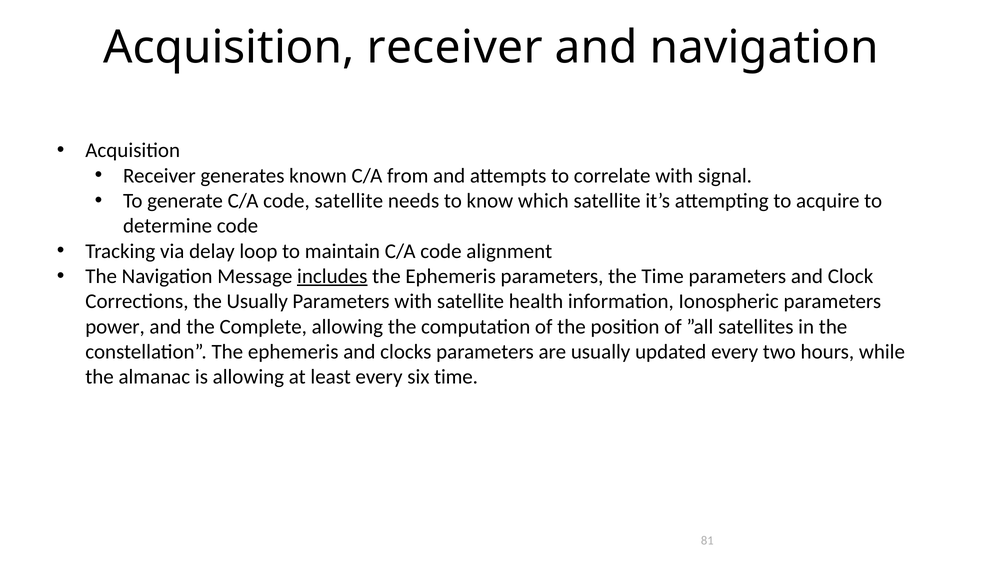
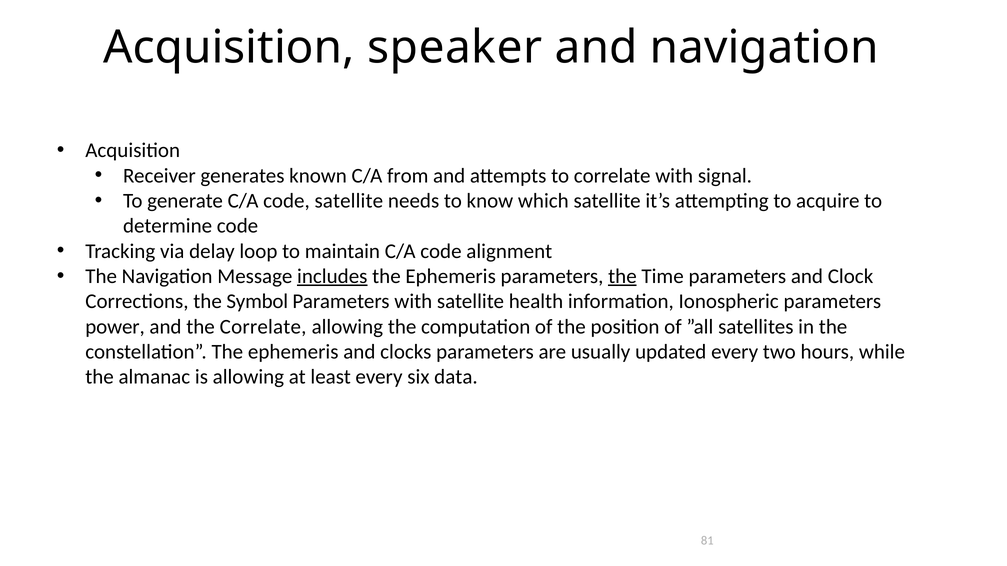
Acquisition receiver: receiver -> speaker
the at (622, 277) underline: none -> present
the Usually: Usually -> Symbol
the Complete: Complete -> Correlate
six time: time -> data
